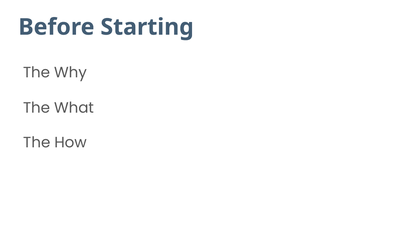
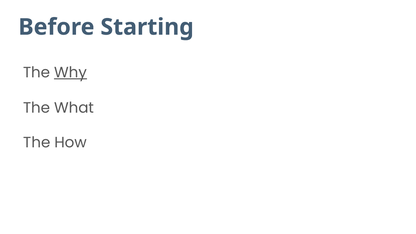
Why underline: none -> present
